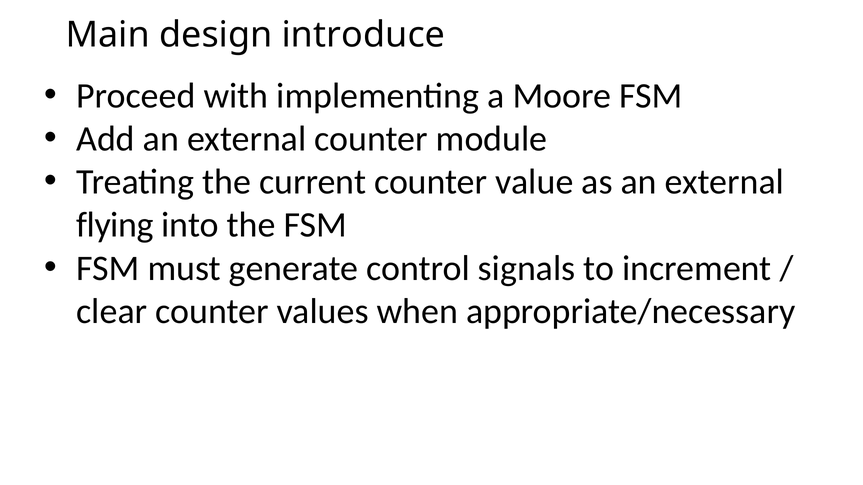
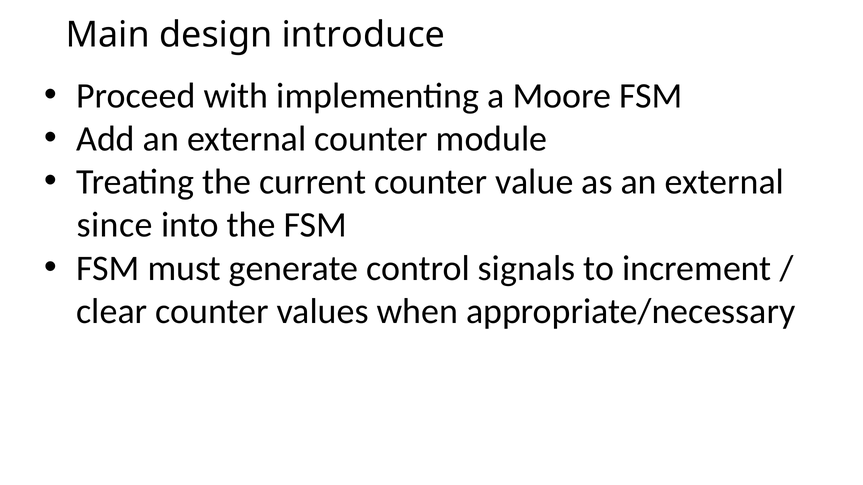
flying: flying -> since
